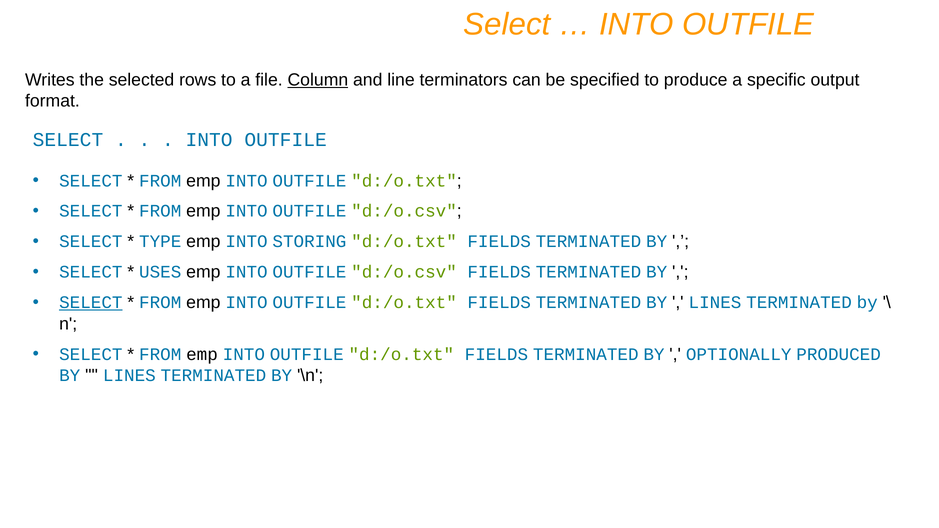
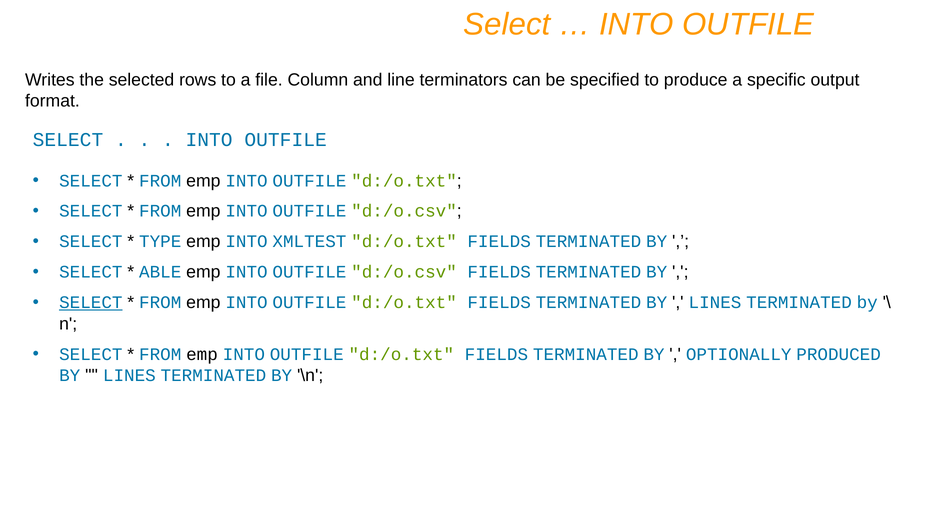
Column underline: present -> none
STORING: STORING -> XMLTEST
USES: USES -> ABLE
